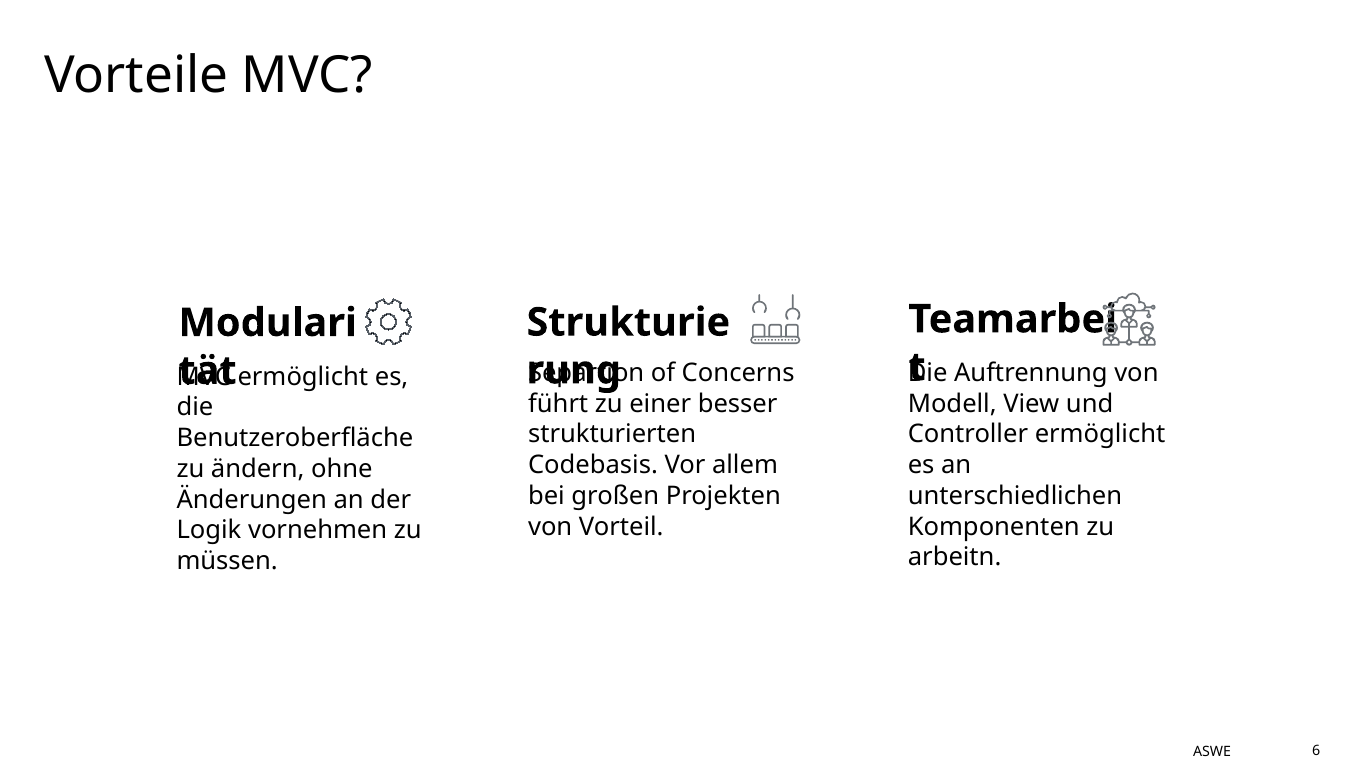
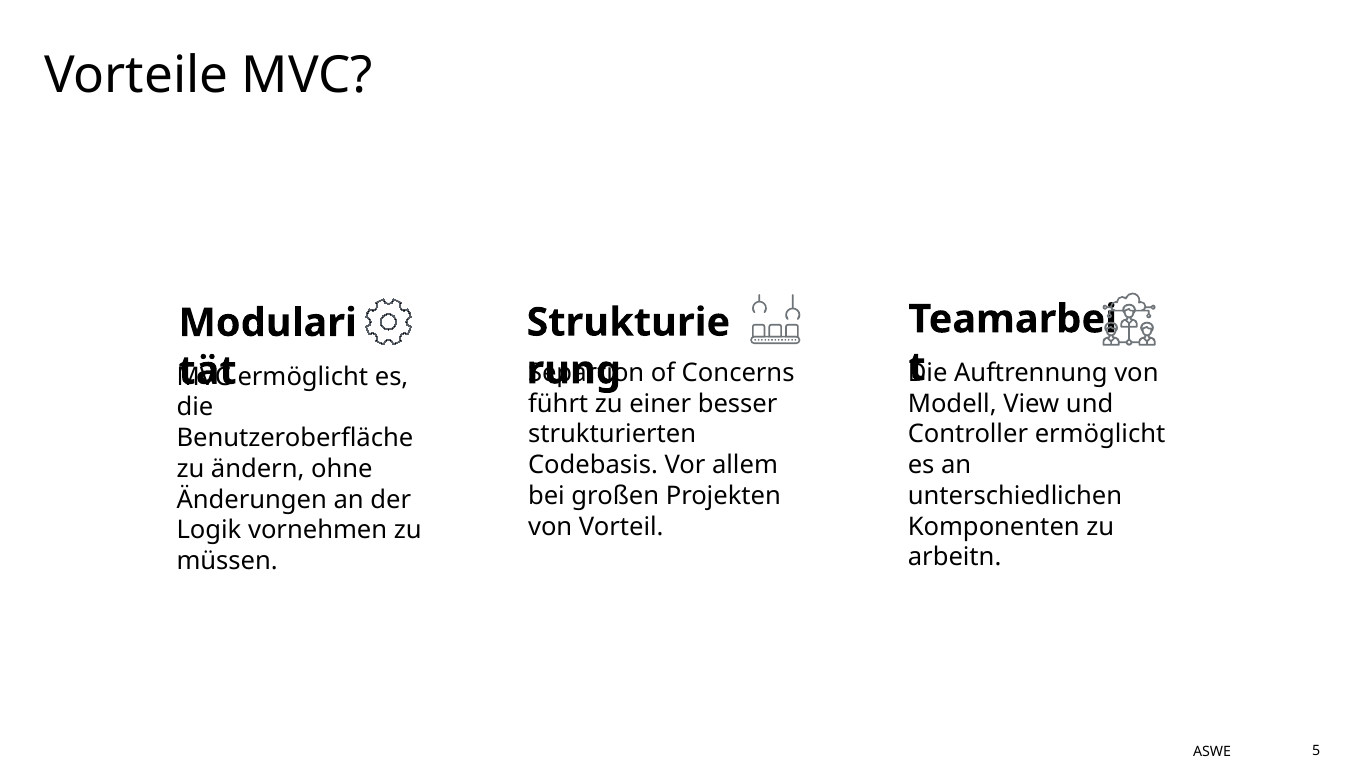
6: 6 -> 5
